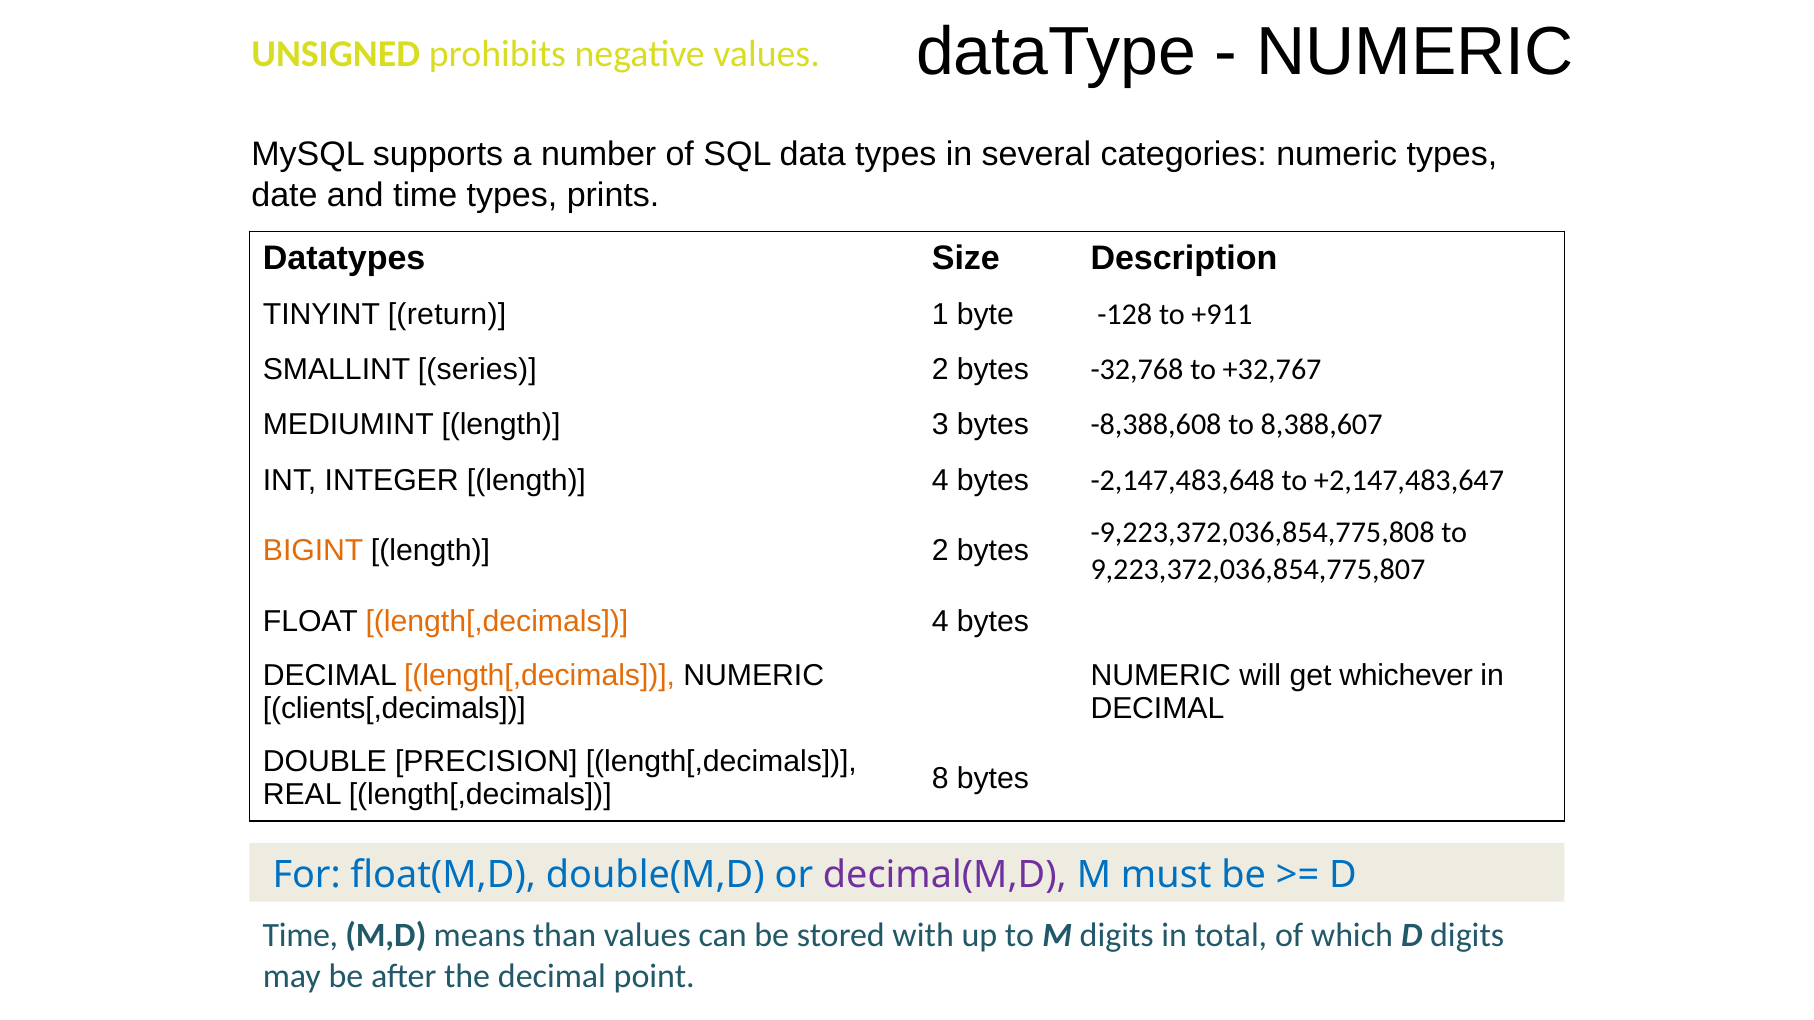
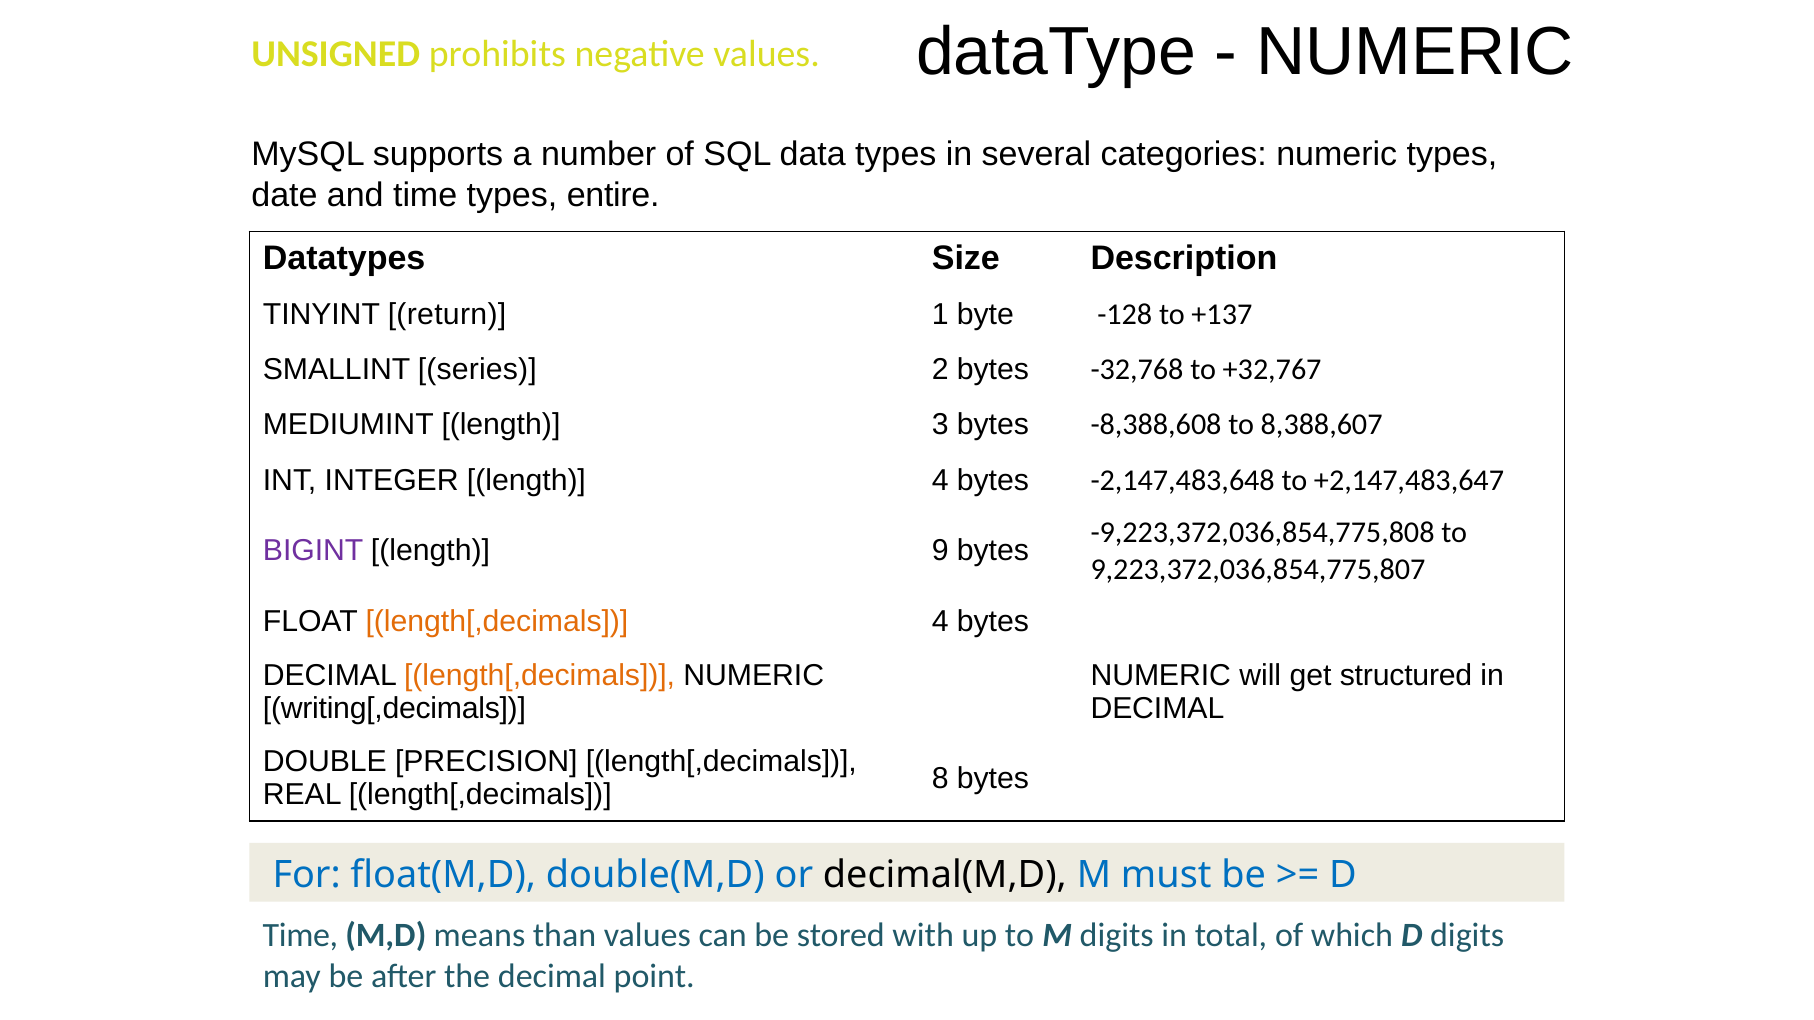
prints: prints -> entire
+911: +911 -> +137
BIGINT colour: orange -> purple
length 2: 2 -> 9
whichever: whichever -> structured
clients[,decimals: clients[,decimals -> writing[,decimals
decimal(M,D colour: purple -> black
